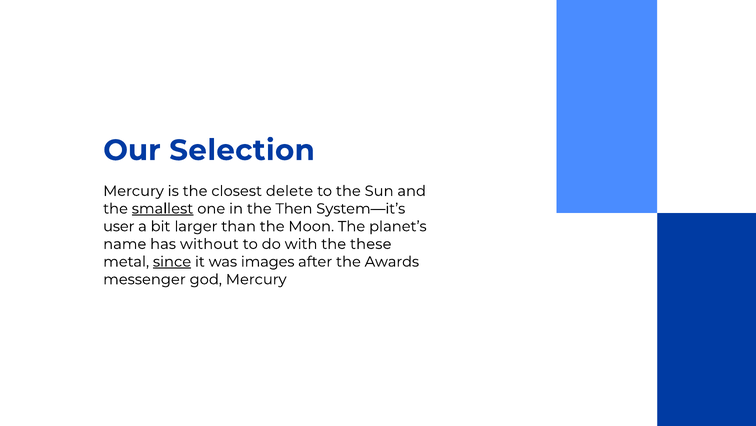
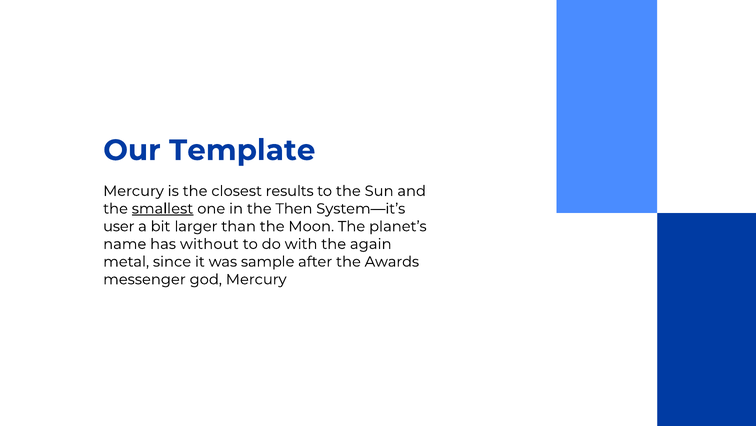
Selection: Selection -> Template
delete: delete -> results
these: these -> again
since underline: present -> none
images: images -> sample
